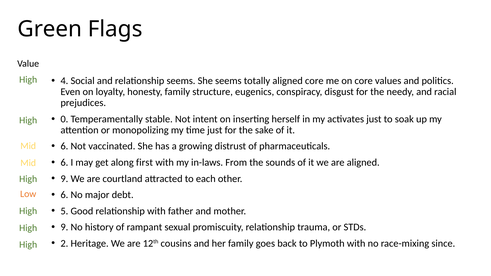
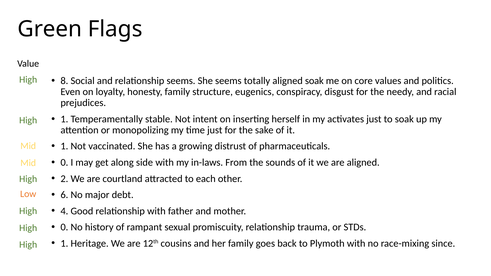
4: 4 -> 8
aligned core: core -> soak
0 at (64, 119): 0 -> 1
6 at (64, 146): 6 -> 1
6 at (64, 163): 6 -> 0
first: first -> side
9 at (64, 179): 9 -> 2
5: 5 -> 4
9 at (64, 227): 9 -> 0
2 at (64, 243): 2 -> 1
